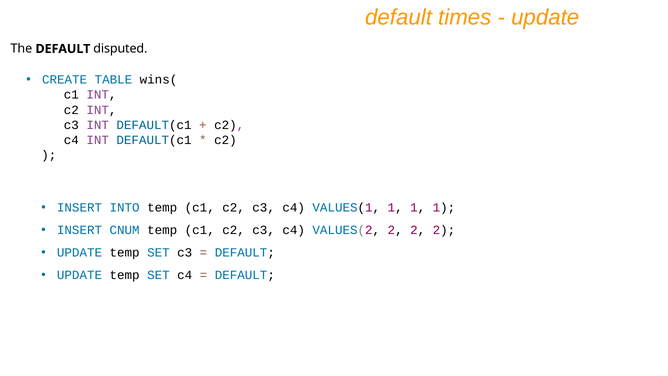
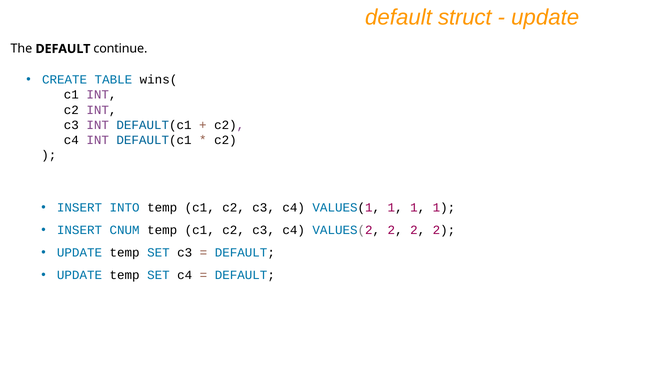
times: times -> struct
disputed: disputed -> continue
